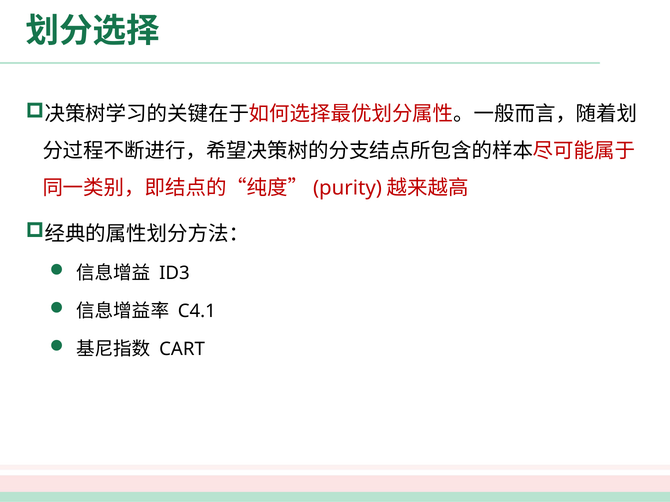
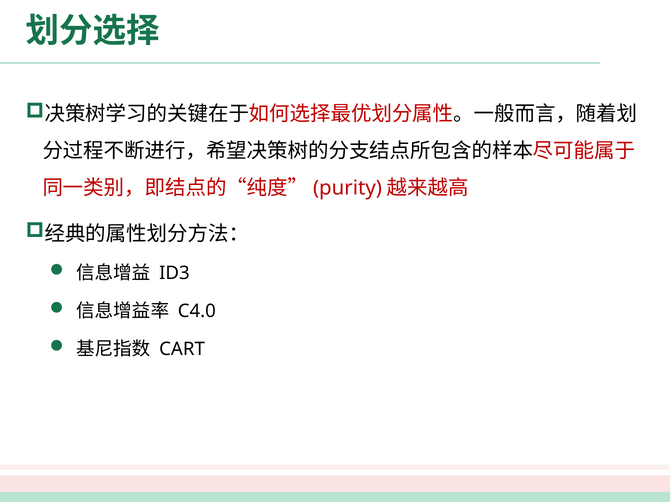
C4.1: C4.1 -> C4.0
